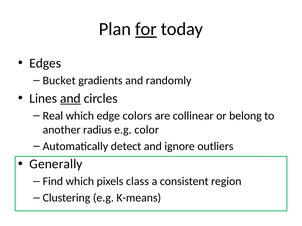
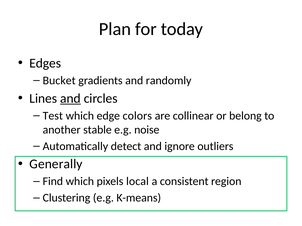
for underline: present -> none
Real: Real -> Test
radius: radius -> stable
color: color -> noise
class: class -> local
